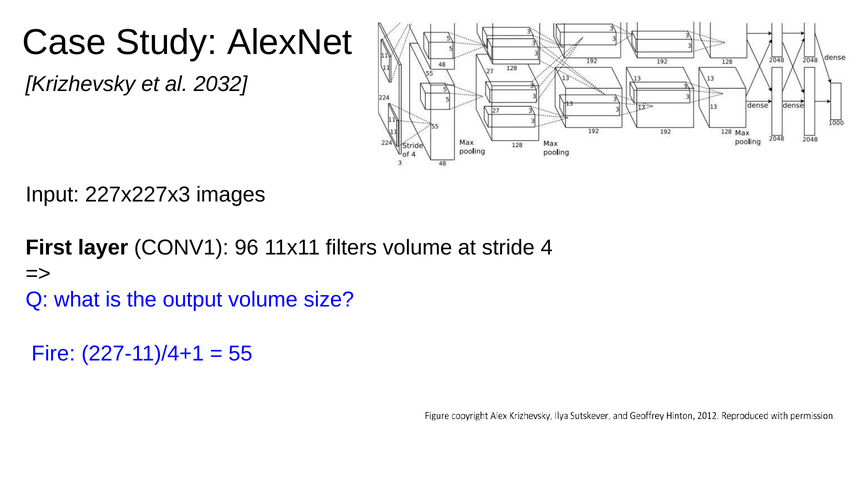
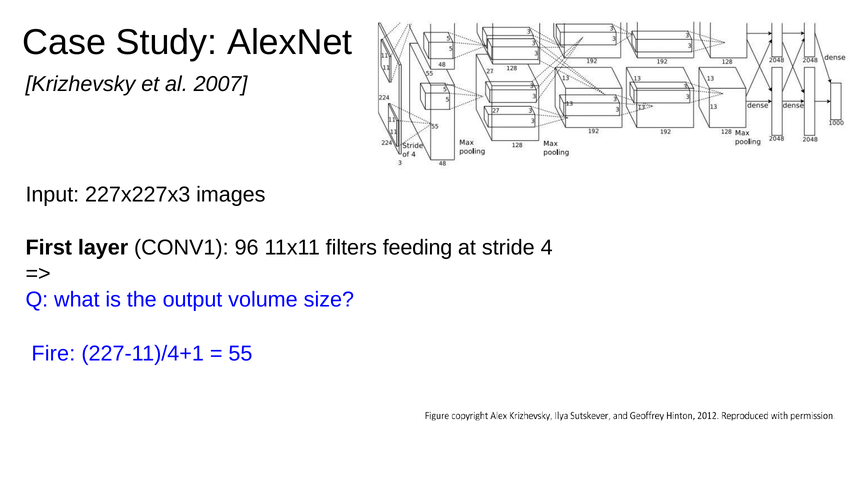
2032: 2032 -> 2007
filters volume: volume -> feeding
